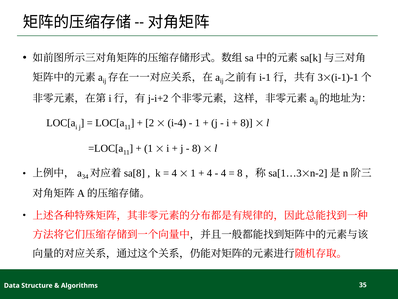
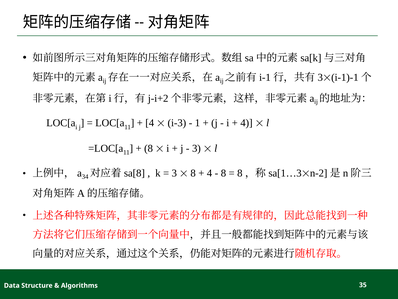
2 at (150, 123): 2 -> 4
i-4: i-4 -> i-3
8 at (246, 123): 8 -> 4
1 at (149, 148): 1 -> 8
8 at (196, 148): 8 -> 3
4 at (174, 173): 4 -> 3
1 at (193, 173): 1 -> 8
4 at (223, 173): 4 -> 8
